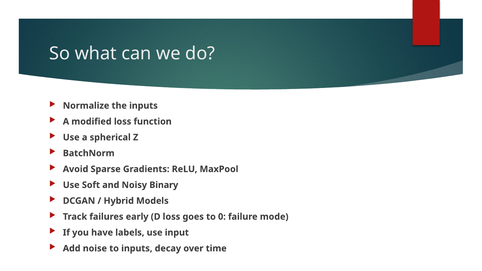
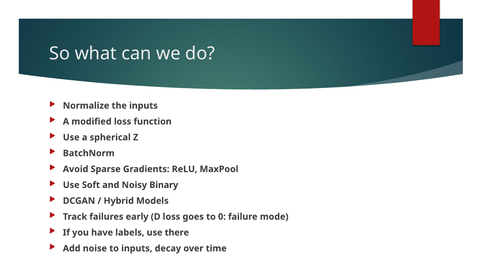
input: input -> there
